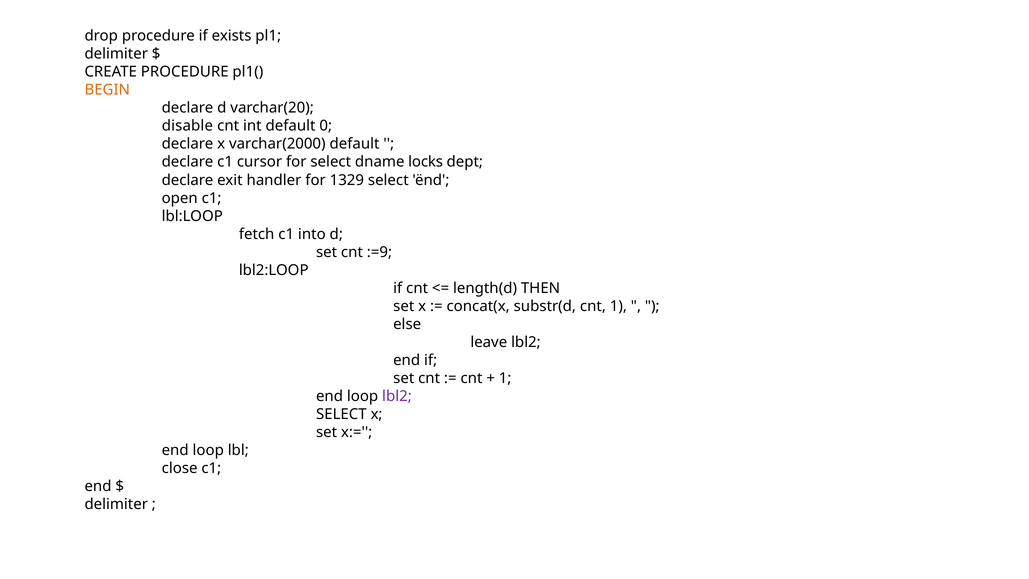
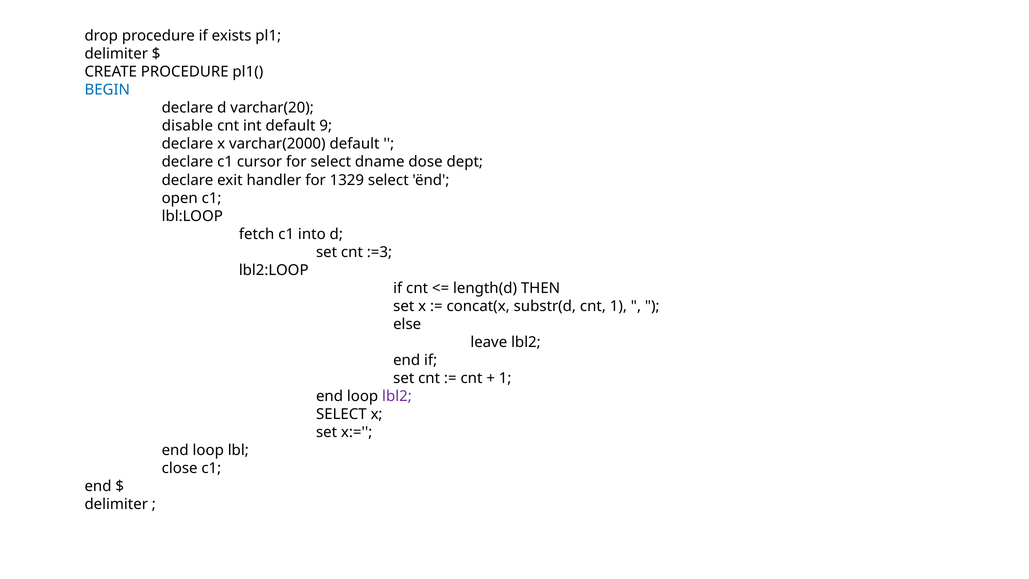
BEGIN colour: orange -> blue
0: 0 -> 9
locks: locks -> dose
:=9: :=9 -> :=3
